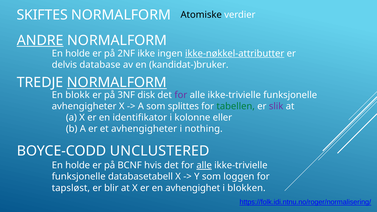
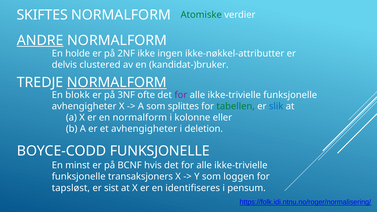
Atomiske colour: black -> green
ikke-nøkkel-attributter underline: present -> none
database: database -> clustered
disk: disk -> ofte
slik colour: purple -> blue
en identifikator: identifikator -> normalform
nothing: nothing -> deletion
BOYCE-CODD UNCLUSTERED: UNCLUSTERED -> FUNKSJONELLE
holde at (78, 165): holde -> minst
alle at (204, 165) underline: present -> none
databasetabell: databasetabell -> transaksjoners
blir: blir -> sist
avhengighet: avhengighet -> identifiseres
blokken: blokken -> pensum
